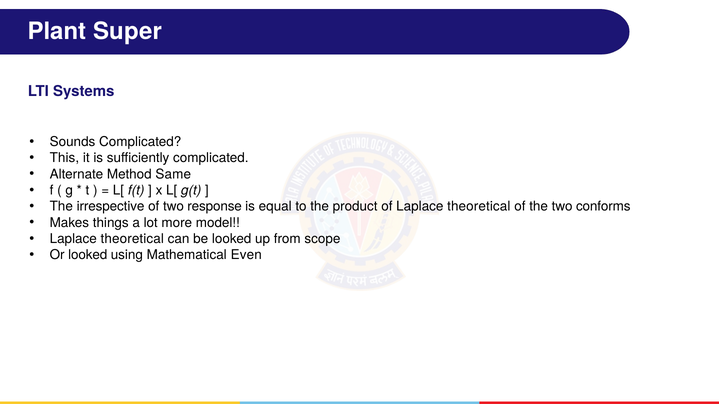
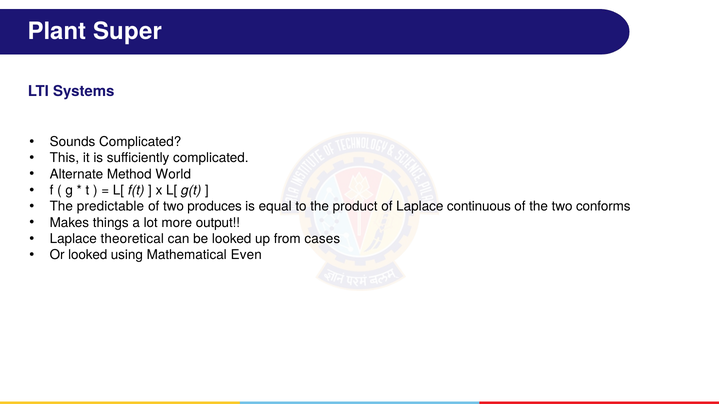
Same: Same -> World
irrespective: irrespective -> predictable
response: response -> produces
of Laplace theoretical: theoretical -> continuous
model: model -> output
scope: scope -> cases
